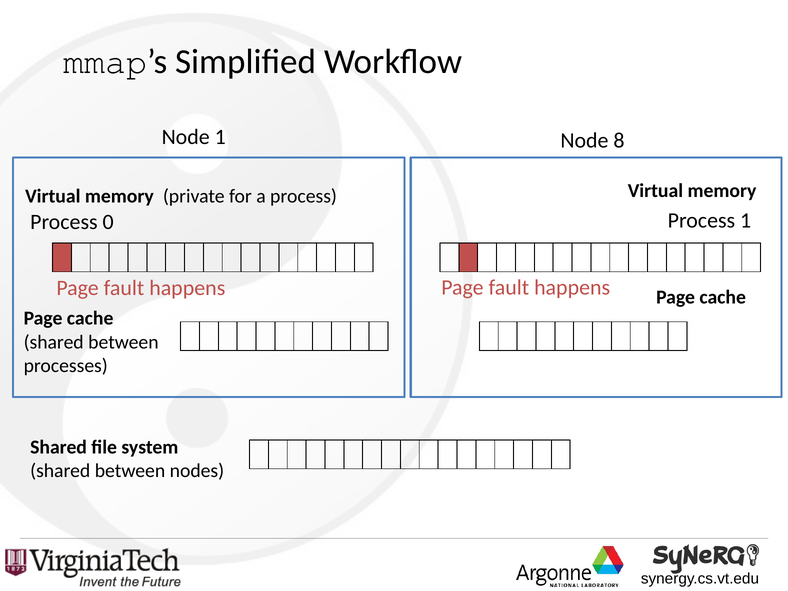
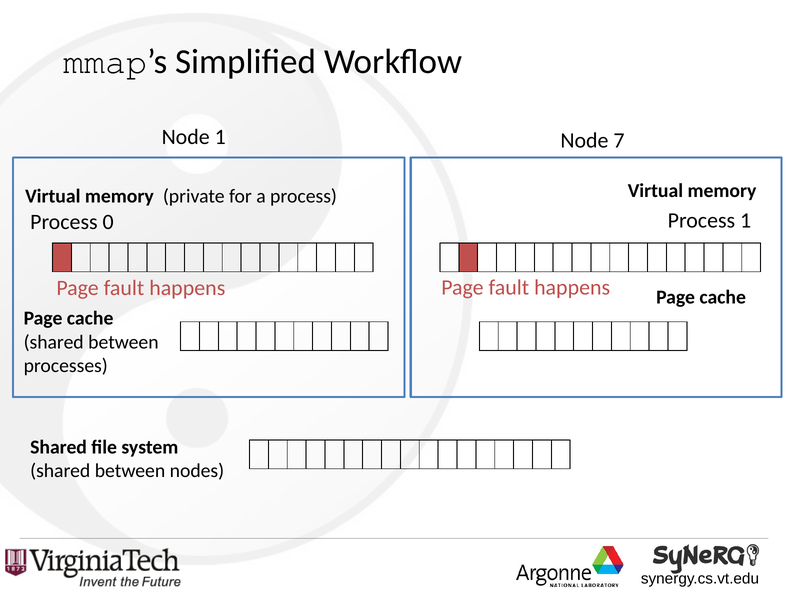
8: 8 -> 7
